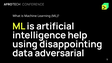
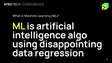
help: help -> algo
adversarial: adversarial -> regression
